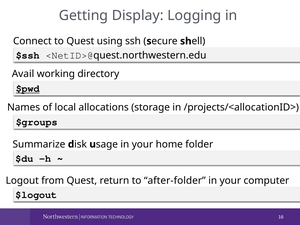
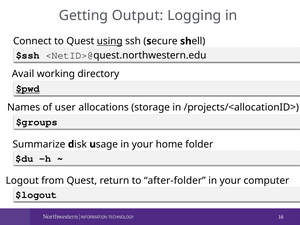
Display: Display -> Output
using underline: none -> present
local: local -> user
